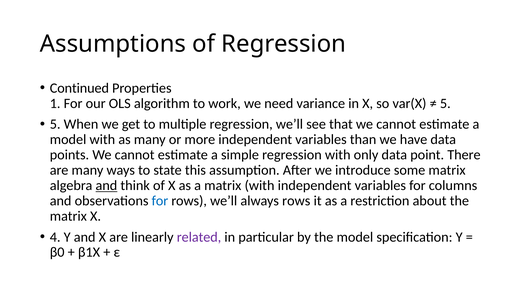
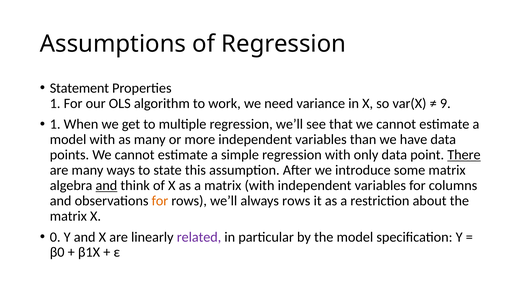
Continued: Continued -> Statement
5 at (445, 103): 5 -> 9
5 at (55, 124): 5 -> 1
There underline: none -> present
for at (160, 201) colour: blue -> orange
4: 4 -> 0
